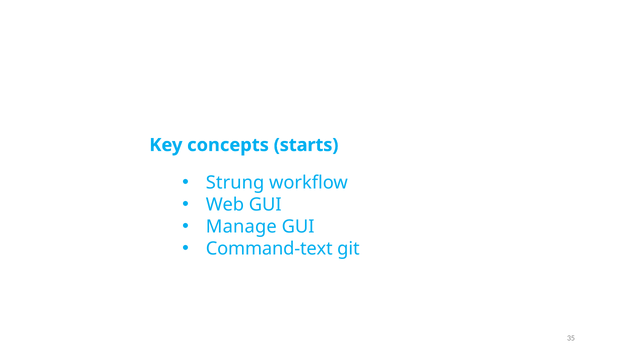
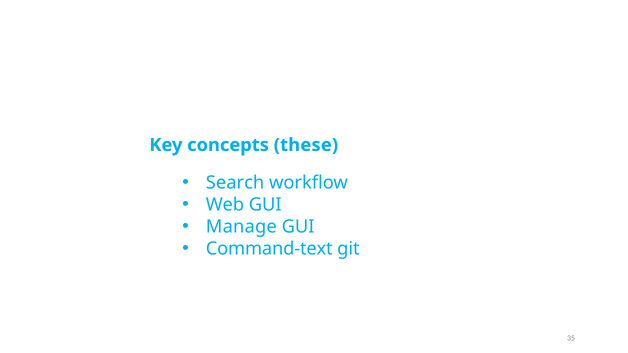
starts: starts -> these
Strung: Strung -> Search
